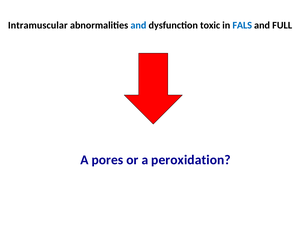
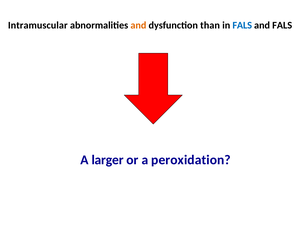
and at (138, 25) colour: blue -> orange
toxic: toxic -> than
and FULL: FULL -> FALS
pores: pores -> larger
